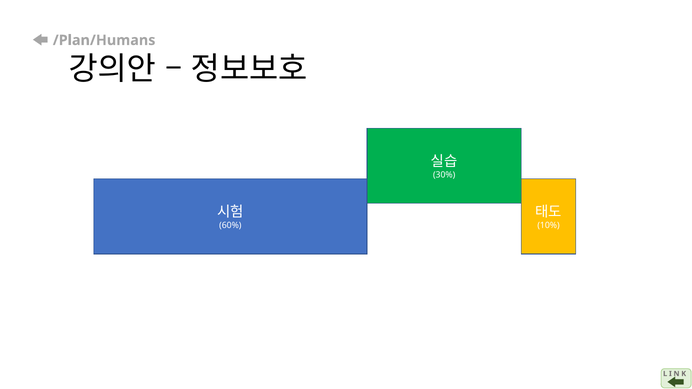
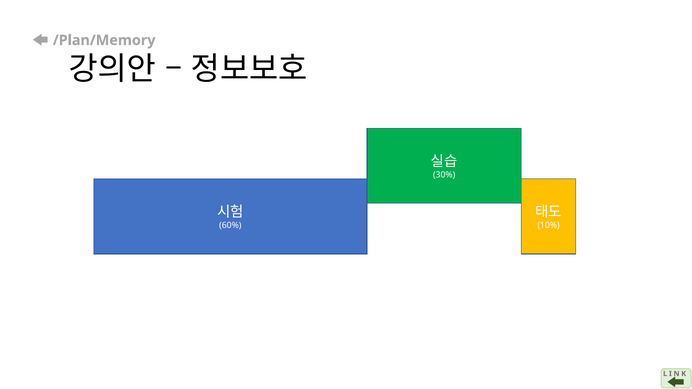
/Plan/Humans: /Plan/Humans -> /Plan/Memory
